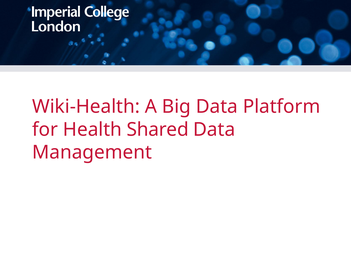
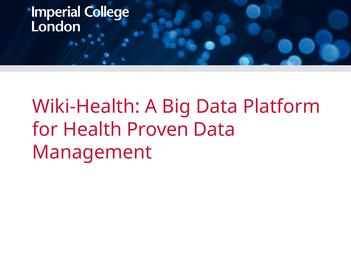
Shared: Shared -> Proven
